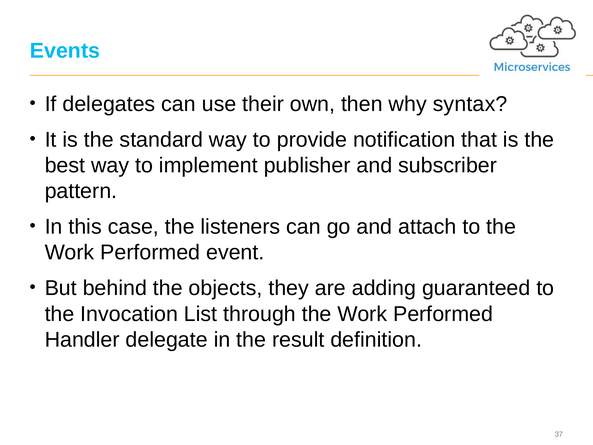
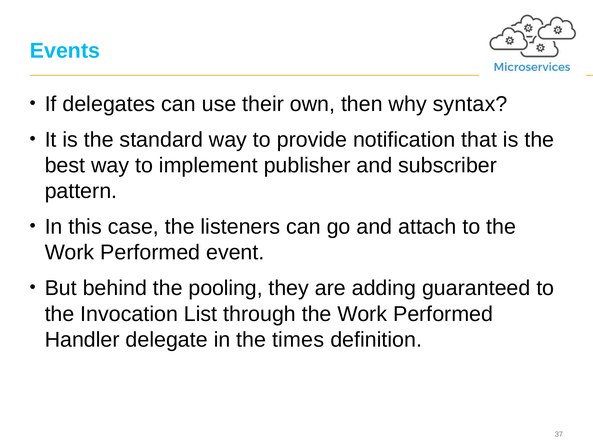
objects: objects -> pooling
result: result -> times
